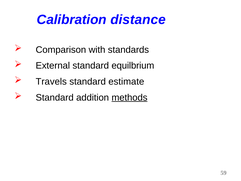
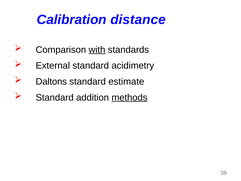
with underline: none -> present
equilbrium: equilbrium -> acidimetry
Travels: Travels -> Daltons
